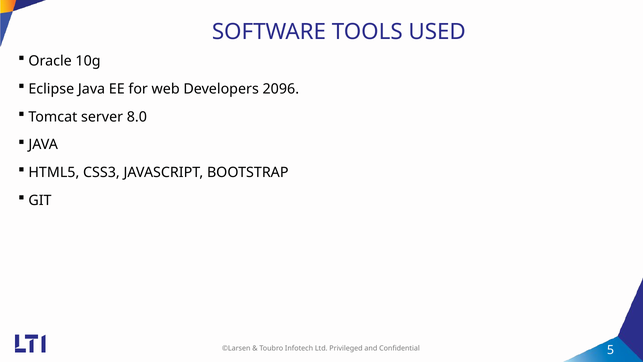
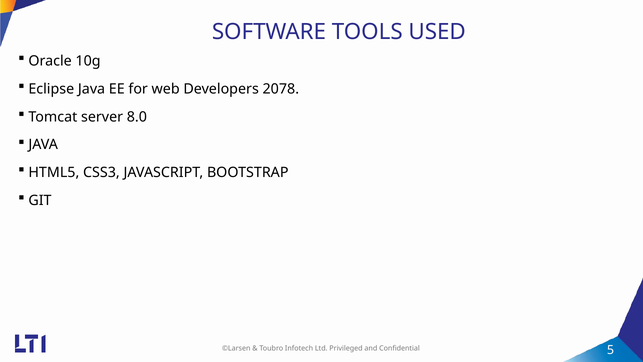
2096: 2096 -> 2078
